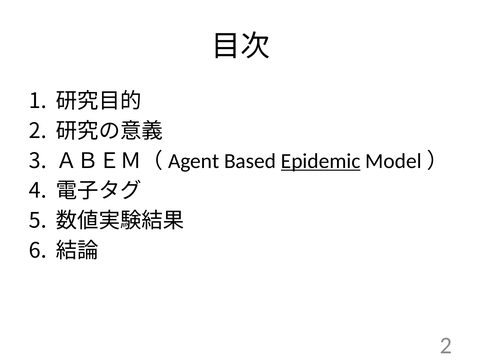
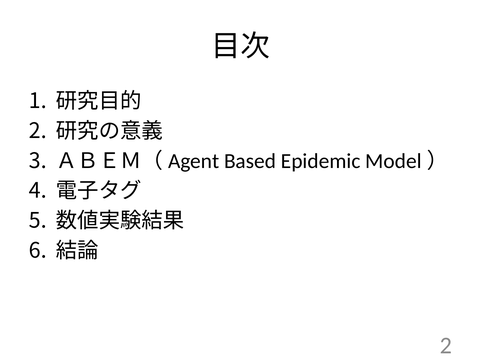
Epidemic underline: present -> none
